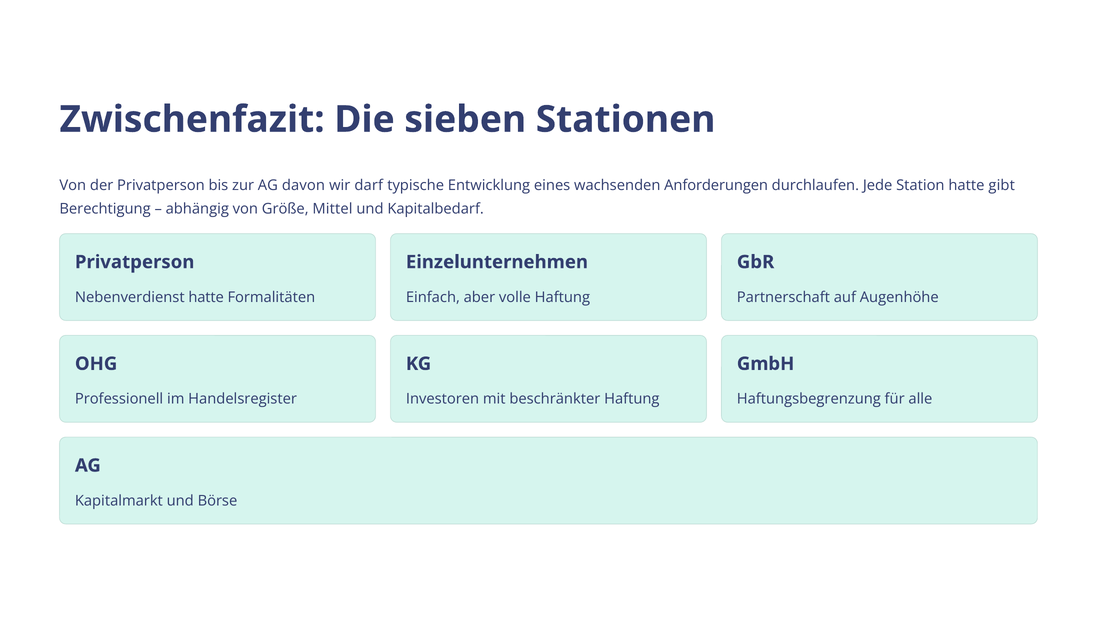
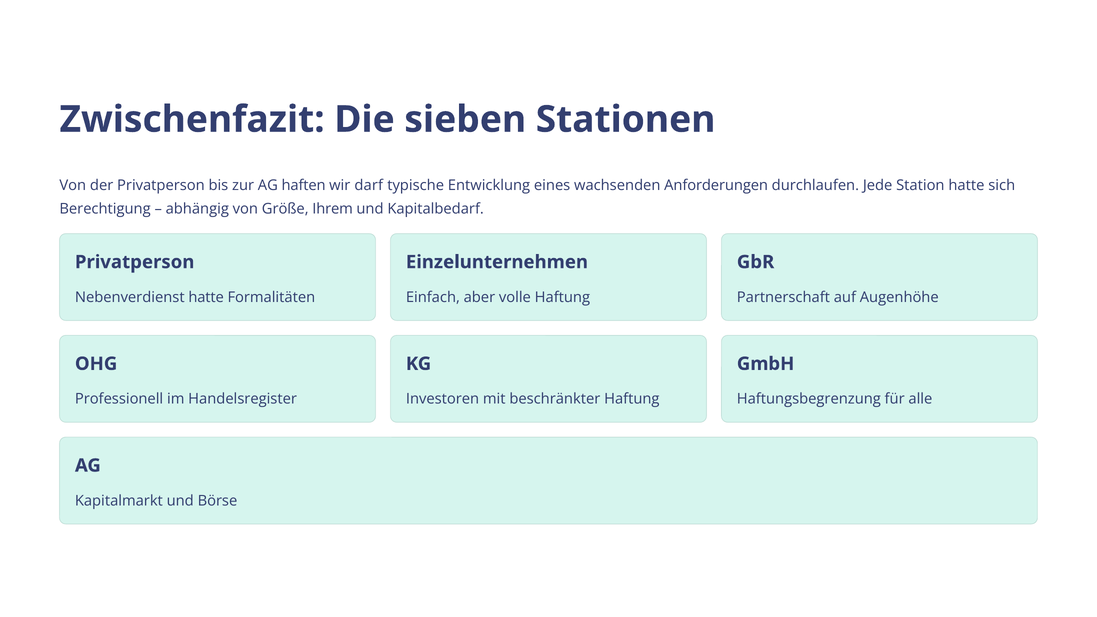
davon: davon -> haften
gibt: gibt -> sich
Mittel: Mittel -> Ihrem
